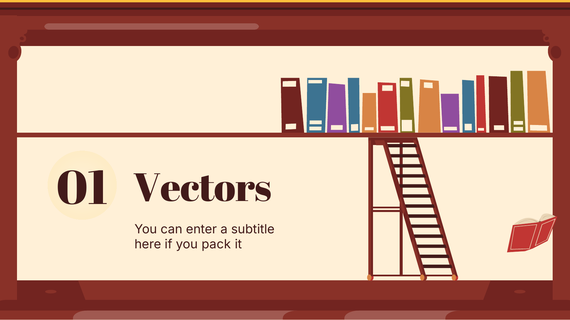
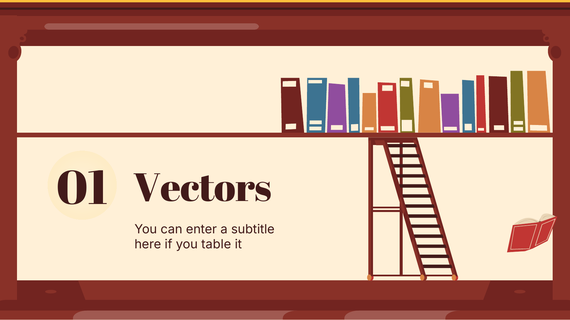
pack: pack -> table
